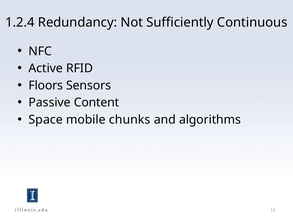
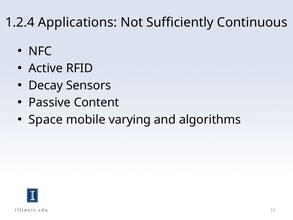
Redundancy: Redundancy -> Applications
Floors: Floors -> Decay
chunks: chunks -> varying
